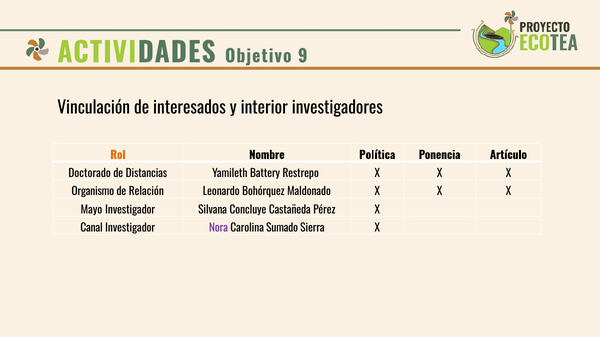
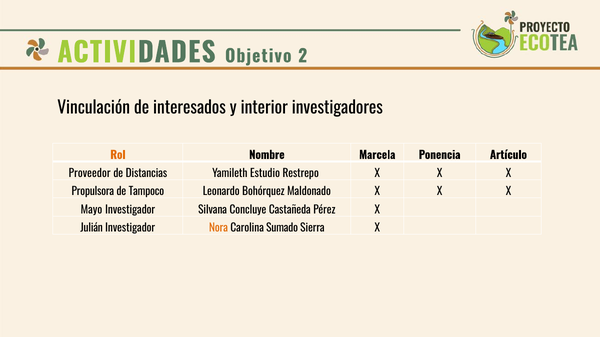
9: 9 -> 2
Política: Política -> Marcela
Doctorado: Doctorado -> Proveedor
Battery: Battery -> Estudio
Organismo: Organismo -> Propulsora
Relación: Relación -> Tampoco
Canal: Canal -> Julián
Nora colour: purple -> orange
